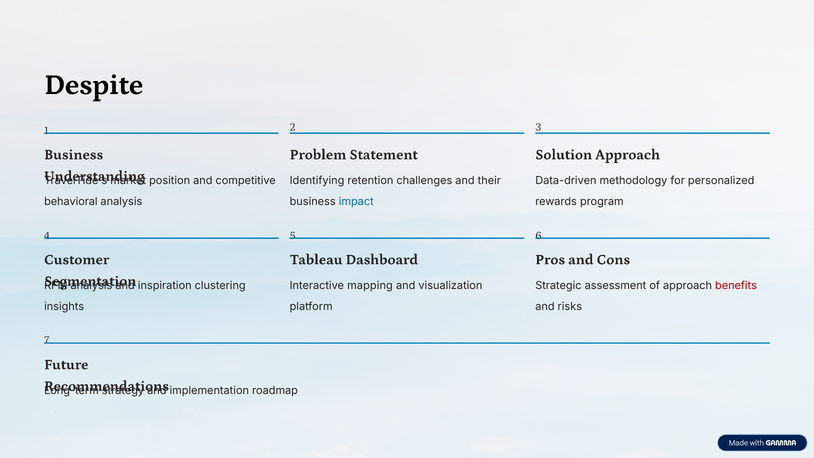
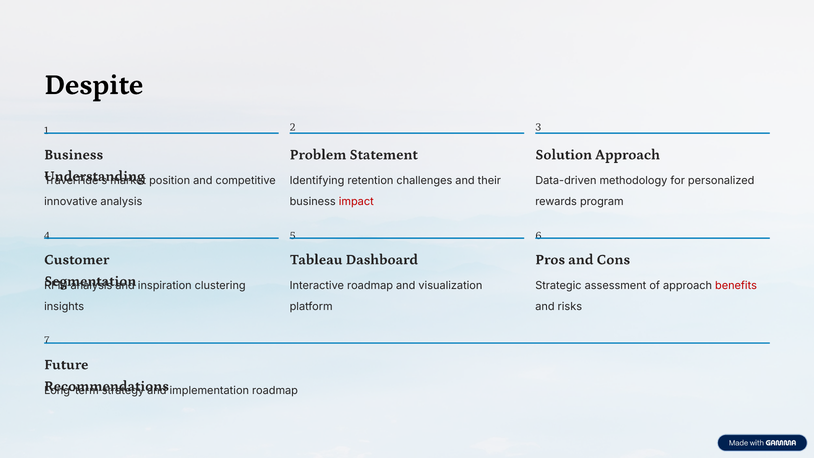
behavioral: behavioral -> innovative
impact colour: blue -> red
Interactive mapping: mapping -> roadmap
